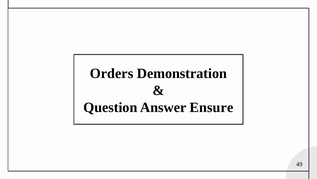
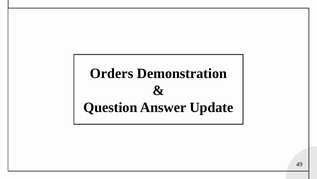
Ensure: Ensure -> Update
